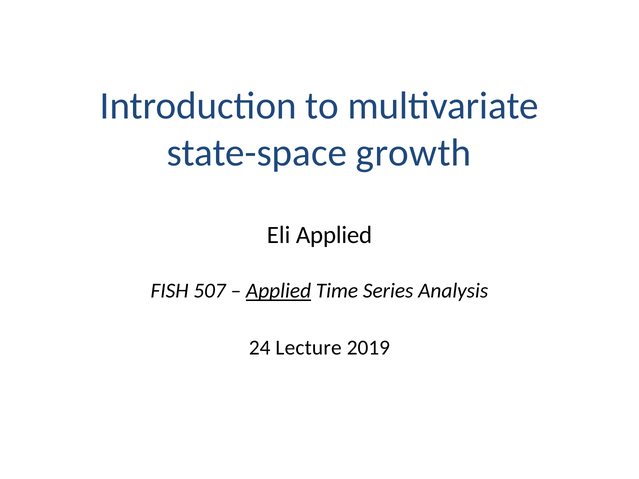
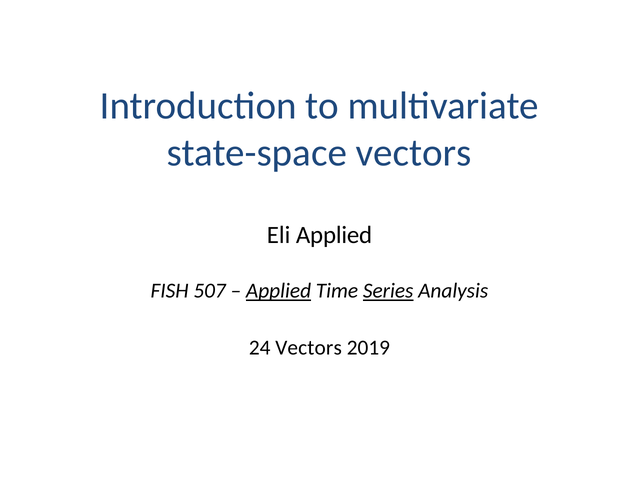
state-space growth: growth -> vectors
Series underline: none -> present
24 Lecture: Lecture -> Vectors
